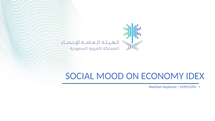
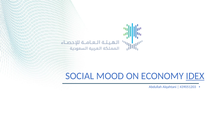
IDEX underline: none -> present
